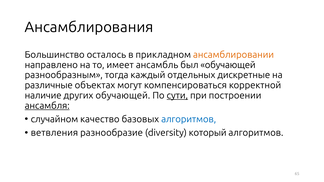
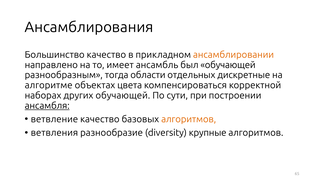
Большинство осталось: осталось -> качество
каждый: каждый -> области
различные: различные -> алгоритме
могут: могут -> цвета
наличие: наличие -> наборах
сути underline: present -> none
случайном: случайном -> ветвление
алгоритмов at (189, 119) colour: blue -> orange
который: который -> крупные
